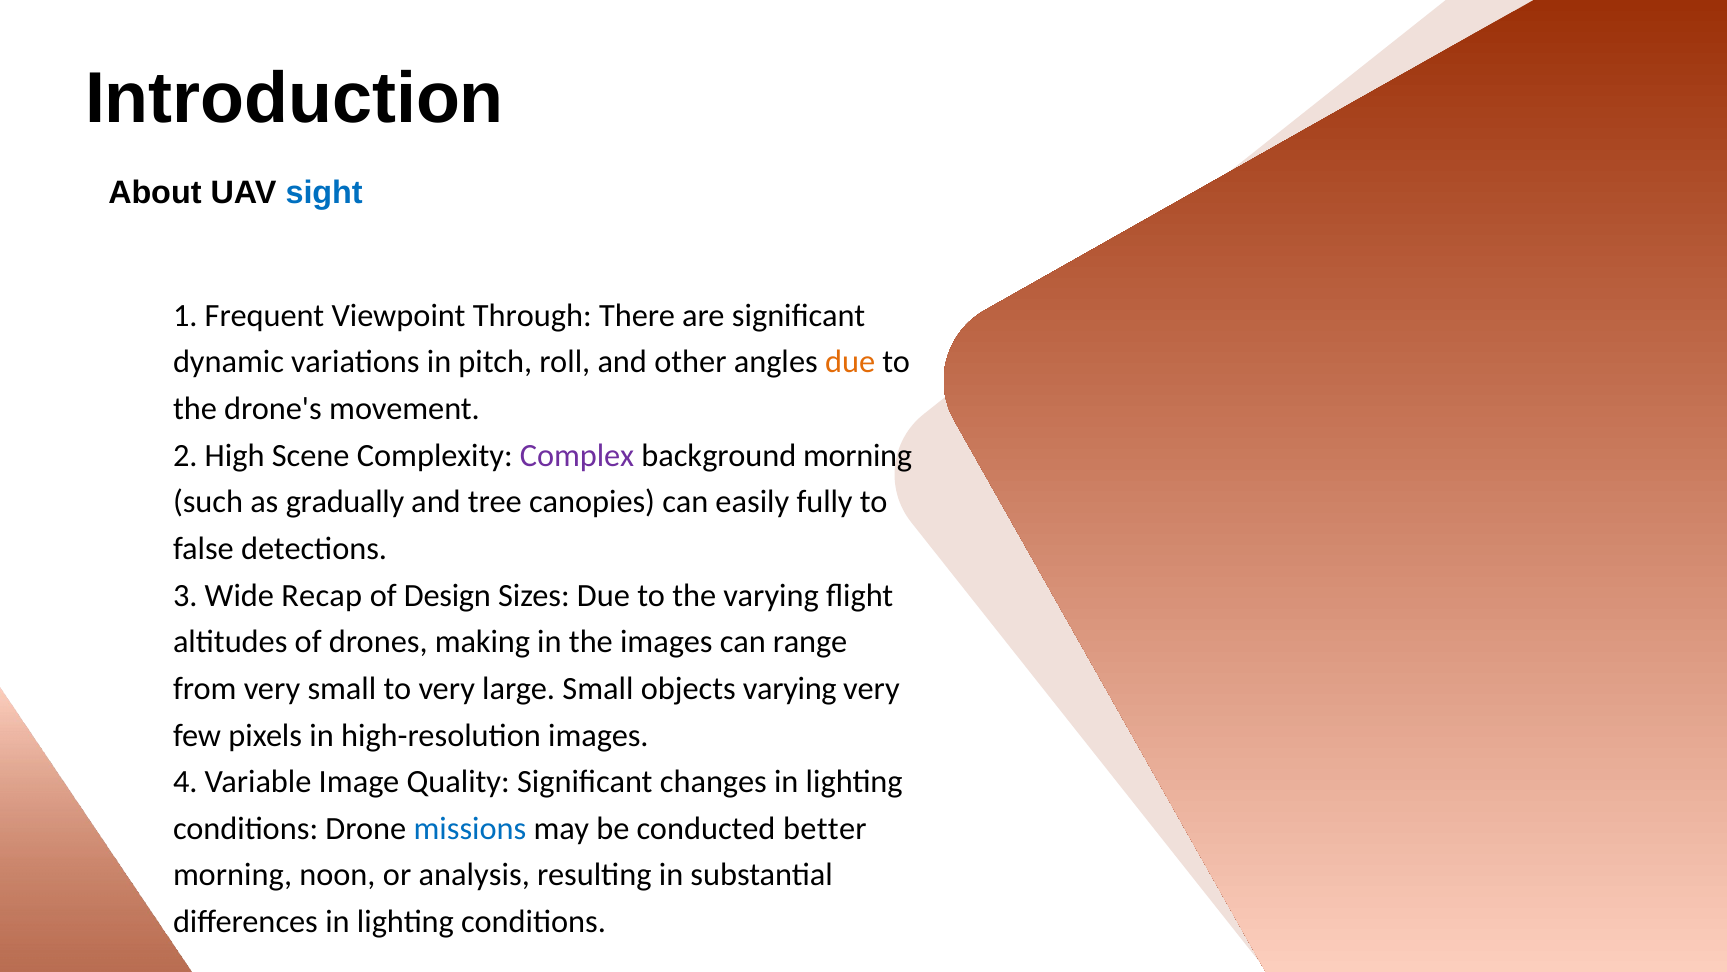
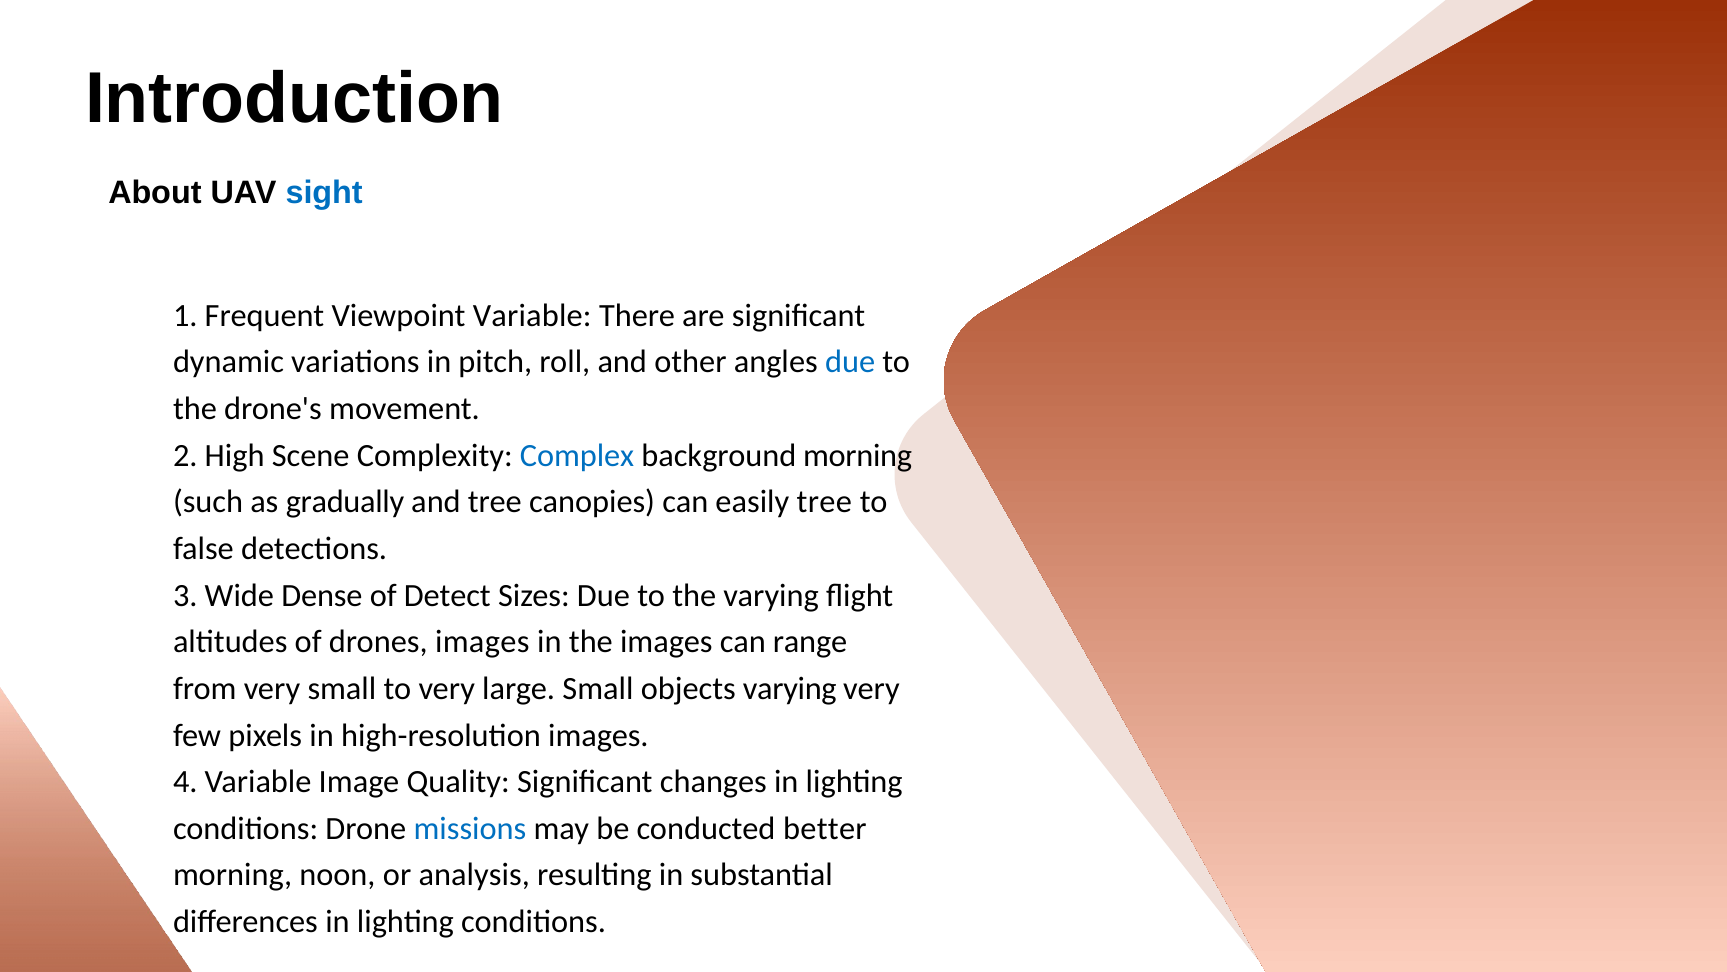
Viewpoint Through: Through -> Variable
due at (850, 362) colour: orange -> blue
Complex colour: purple -> blue
easily fully: fully -> tree
Recap: Recap -> Dense
Design: Design -> Detect
drones making: making -> images
